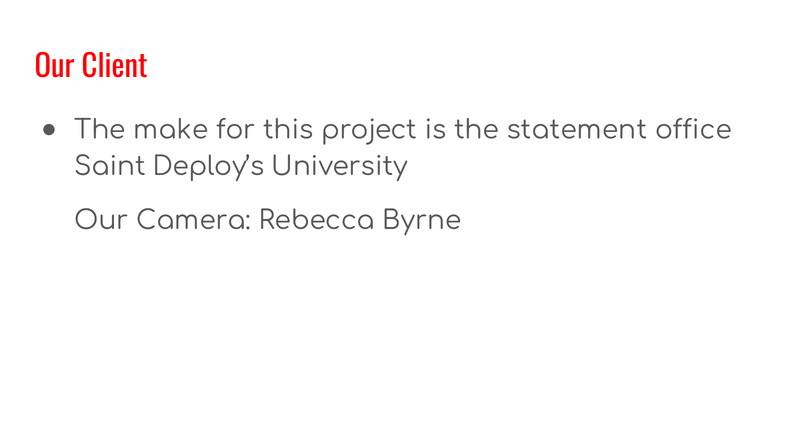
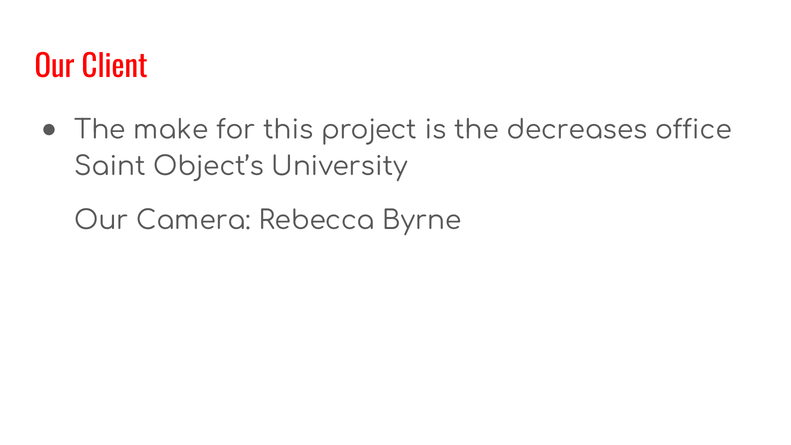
statement: statement -> decreases
Deploy’s: Deploy’s -> Object’s
